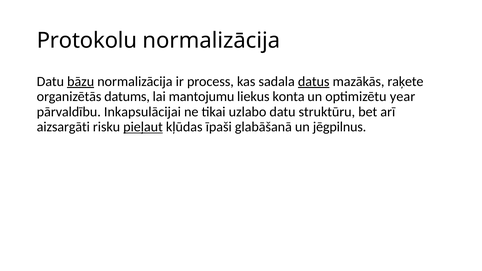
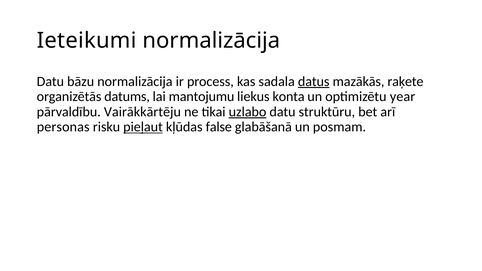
Protokolu: Protokolu -> Ieteikumi
bāzu underline: present -> none
Inkapsulācijai: Inkapsulācijai -> Vairākkārtēju
uzlabo underline: none -> present
aizsargāti: aizsargāti -> personas
īpaši: īpaši -> false
jēgpilnus: jēgpilnus -> posmam
